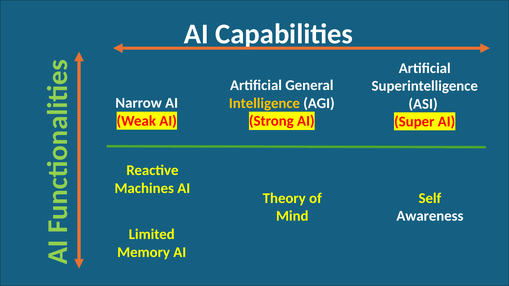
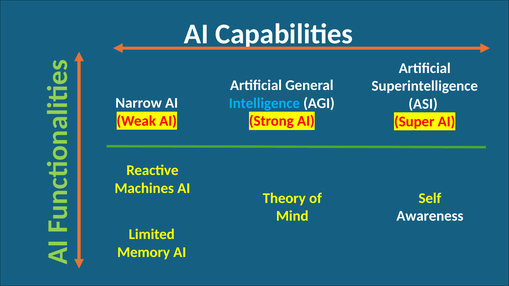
Intelligence colour: yellow -> light blue
